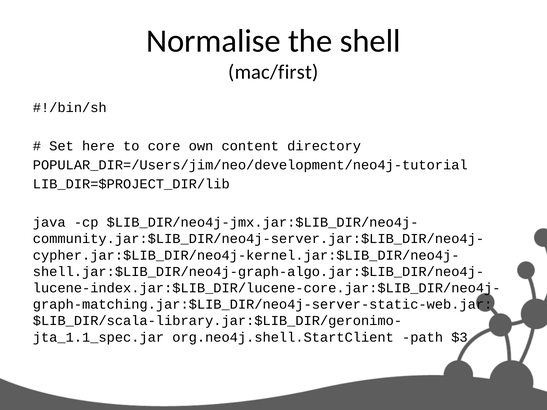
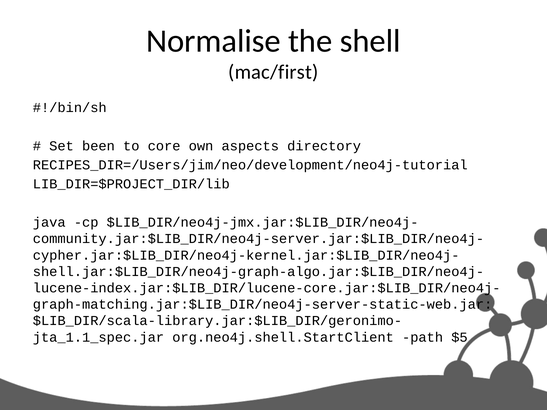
here: here -> been
content: content -> aspects
POPULAR_DIR=/Users/jim/neo/development/neo4j-tutorial: POPULAR_DIR=/Users/jim/neo/development/neo4j-tutorial -> RECIPES_DIR=/Users/jim/neo/development/neo4j-tutorial
$3: $3 -> $5
